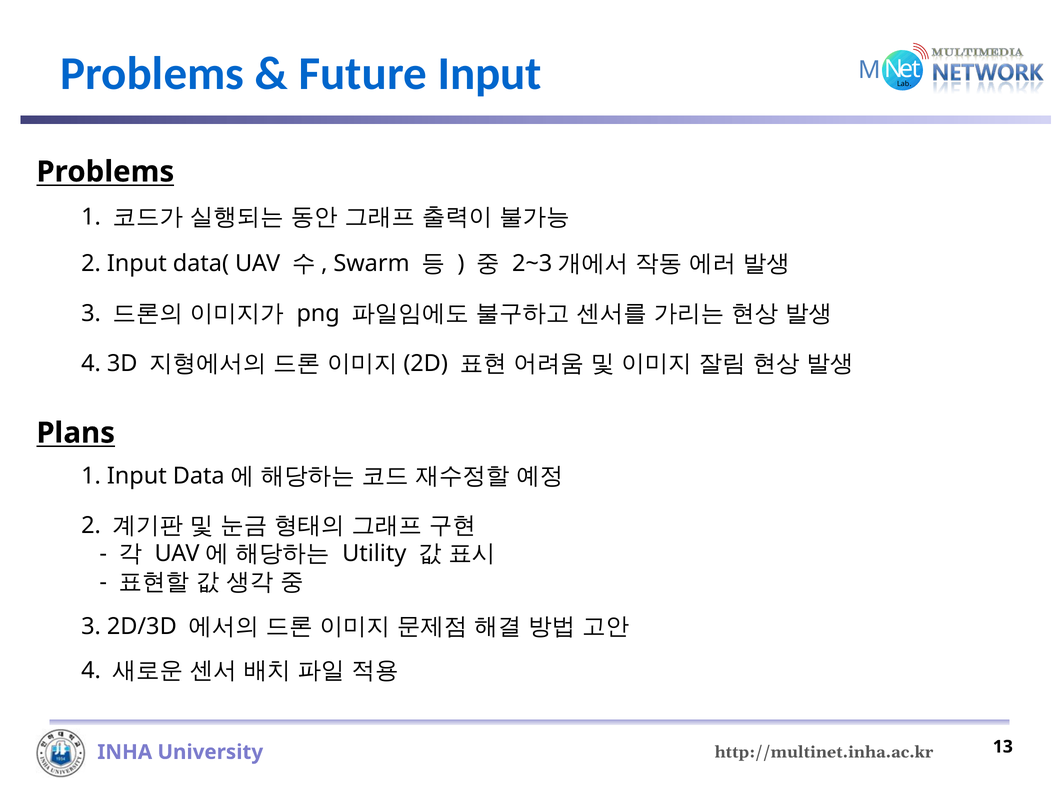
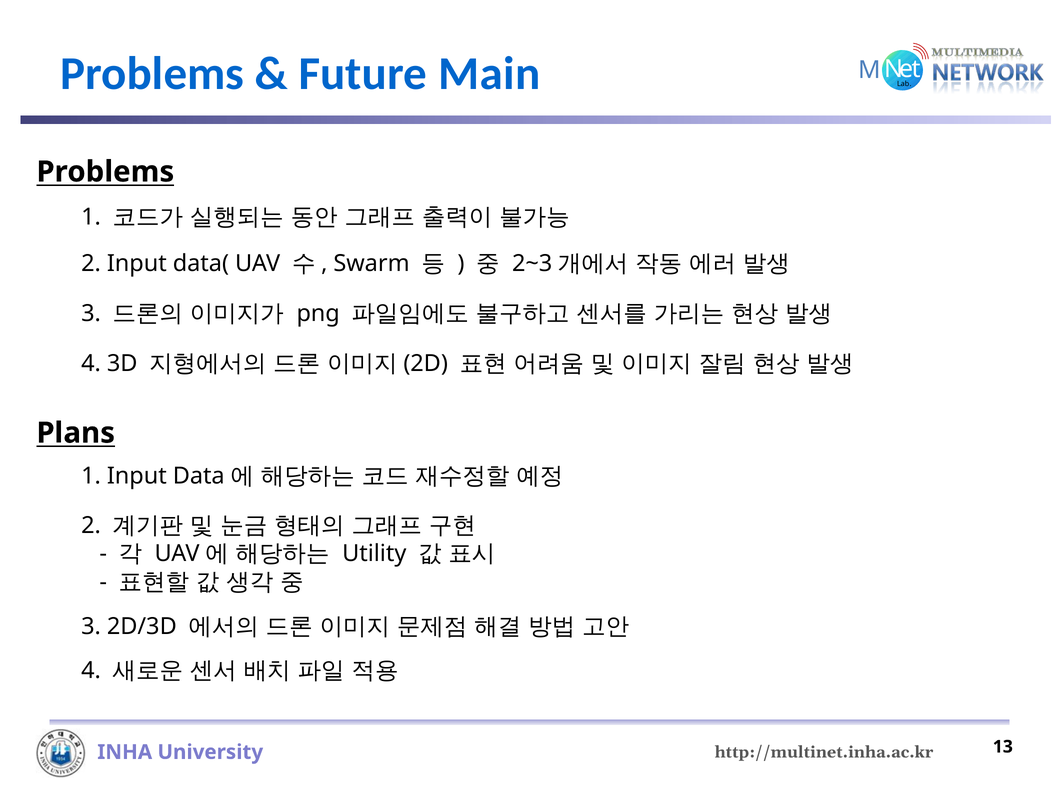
Future Input: Input -> Main
